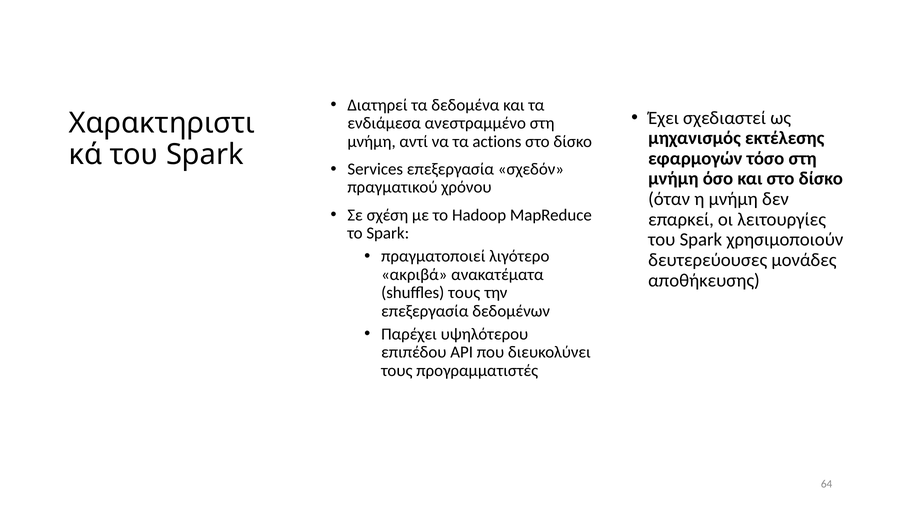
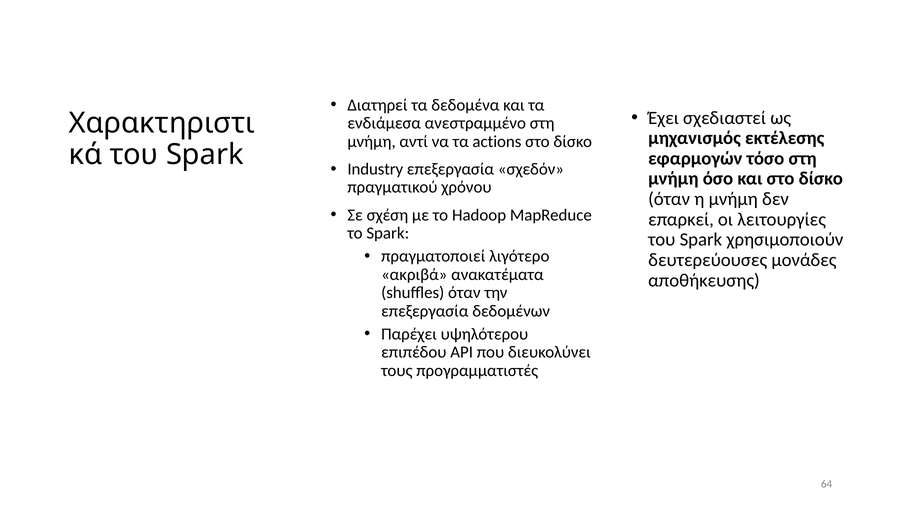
Services: Services -> Industry
shuffles τους: τους -> όταν
